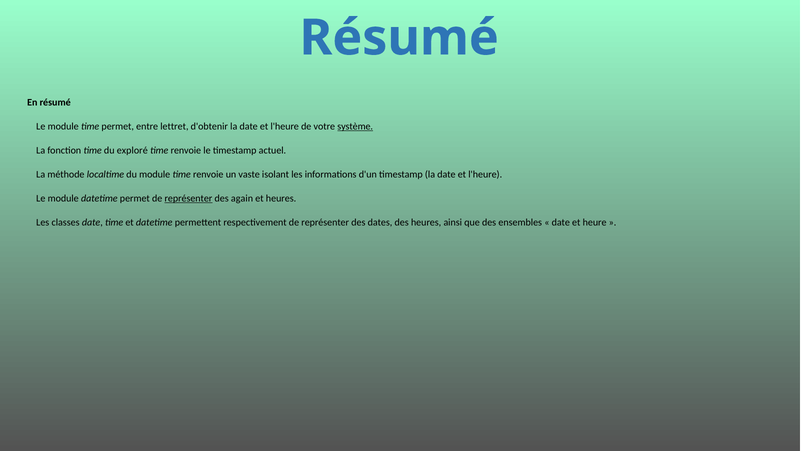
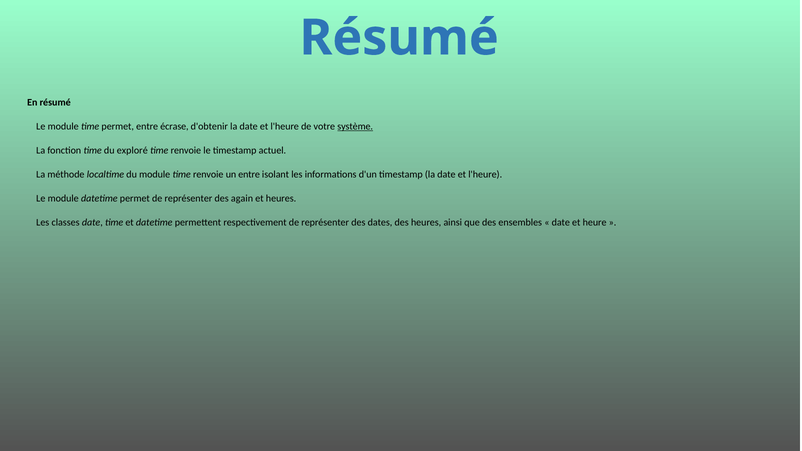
lettret: lettret -> écrase
un vaste: vaste -> entre
représenter at (188, 199) underline: present -> none
